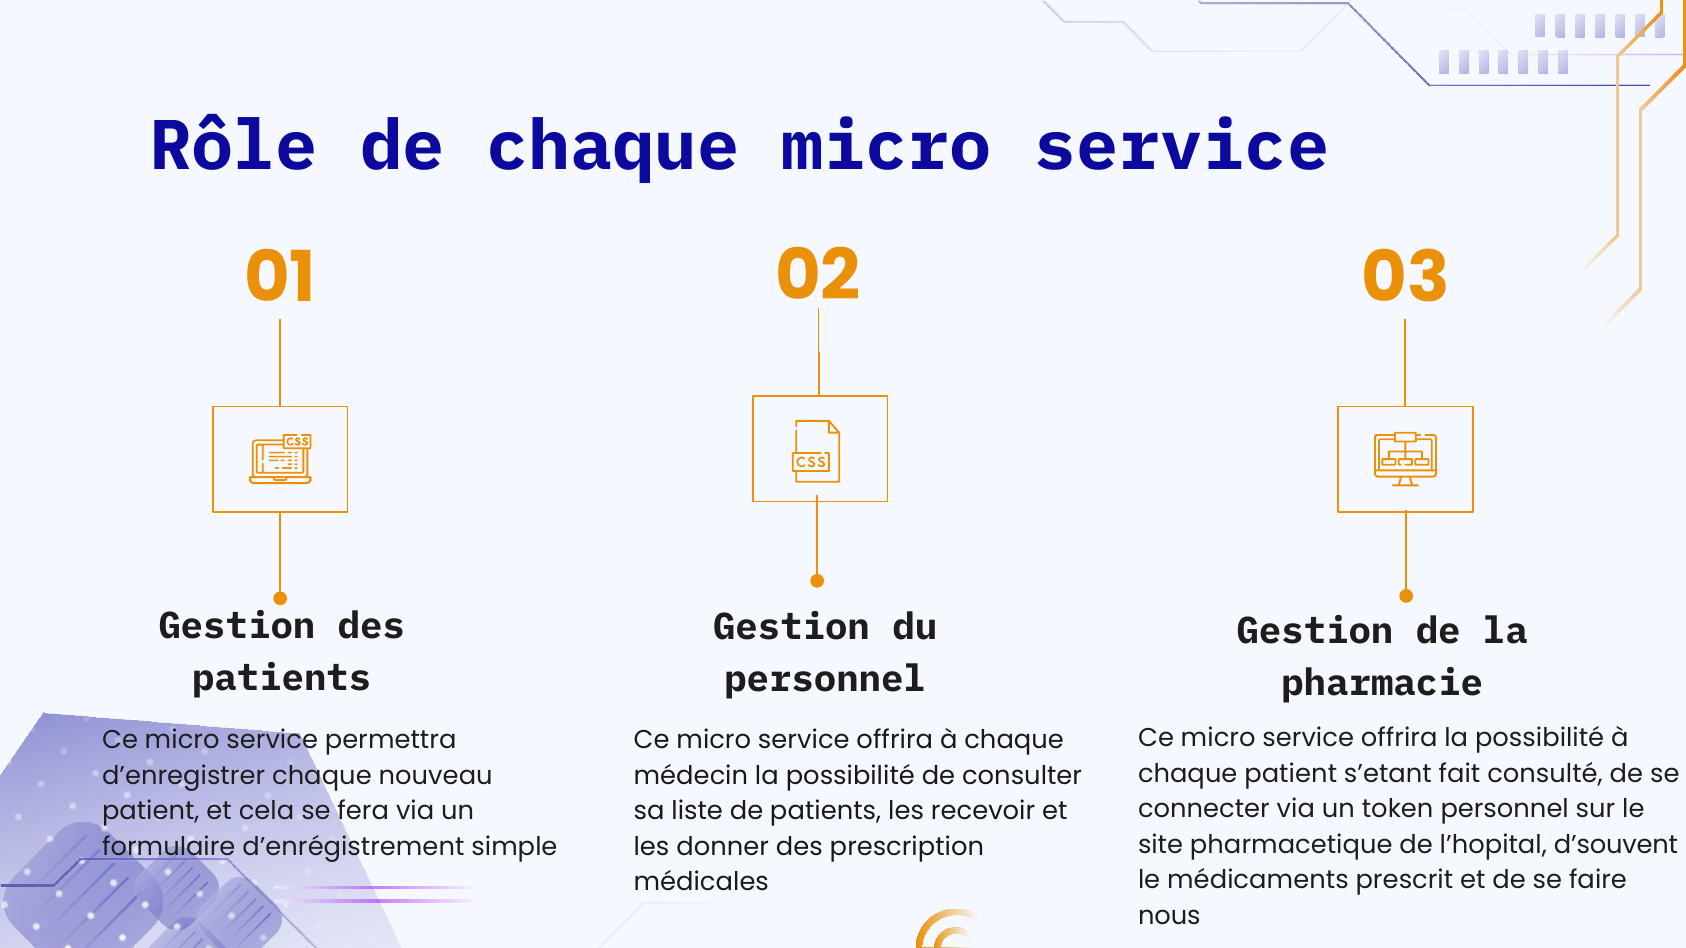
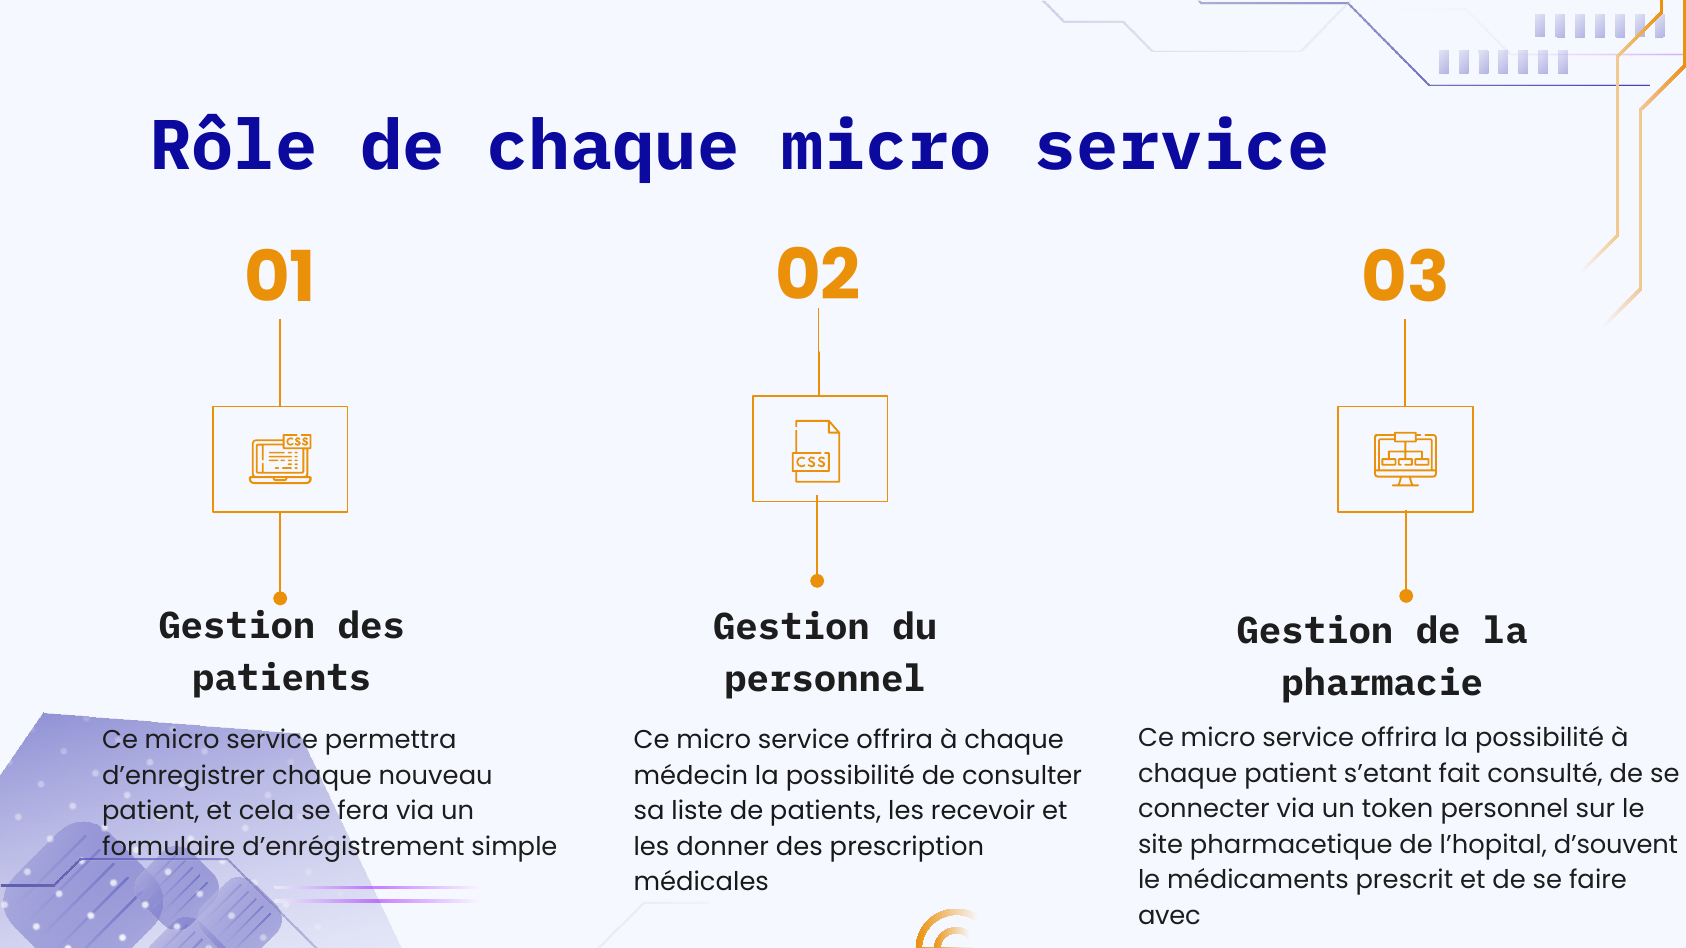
nous: nous -> avec
